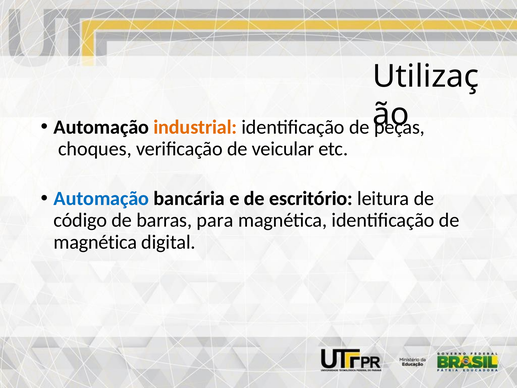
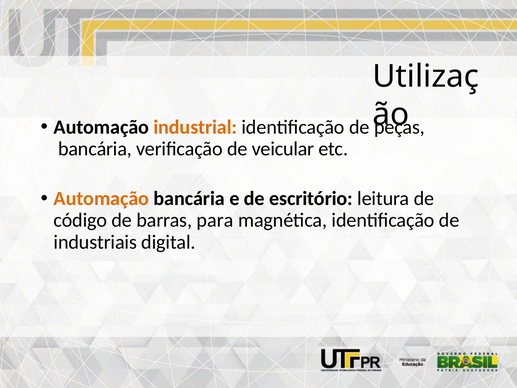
choques at (95, 149): choques -> bancária
Automação at (101, 198) colour: blue -> orange
magnética at (95, 242): magnética -> industriais
